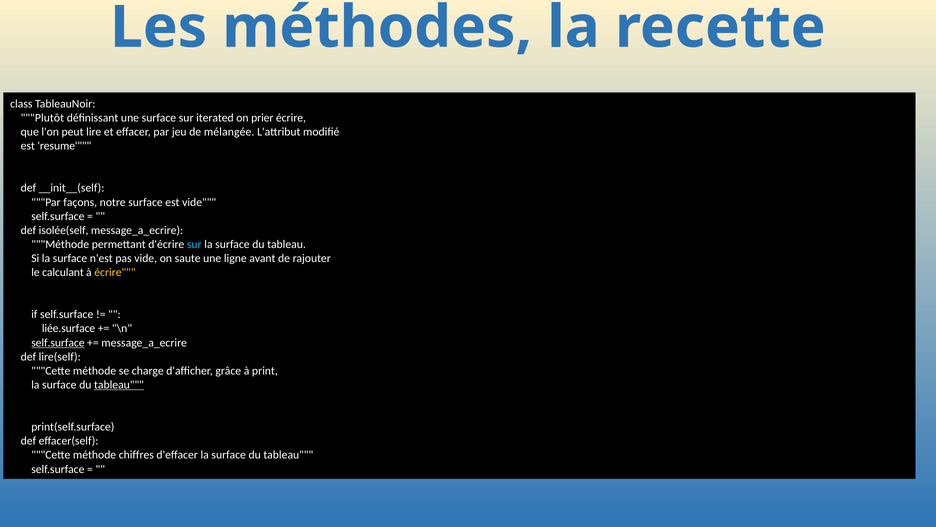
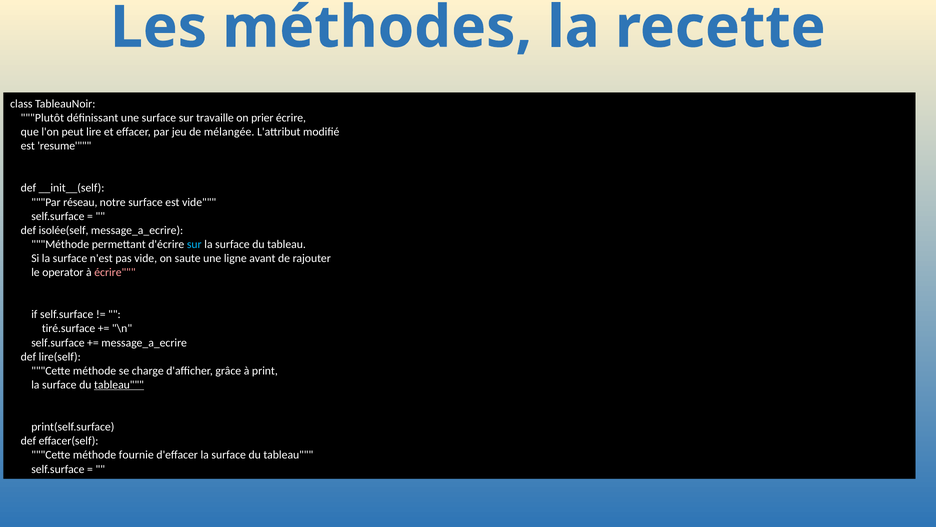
iterated: iterated -> travaille
façons: façons -> réseau
calculant: calculant -> operator
écrire at (115, 272) colour: yellow -> pink
liée.surface: liée.surface -> tiré.surface
self.surface at (58, 342) underline: present -> none
chiffres: chiffres -> fournie
